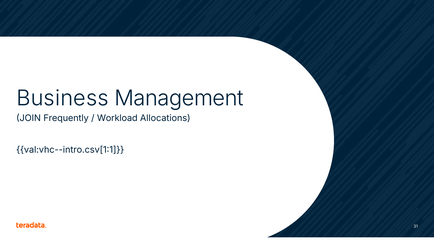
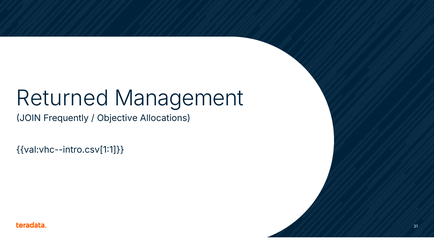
Business: Business -> Returned
Workload: Workload -> Objective
